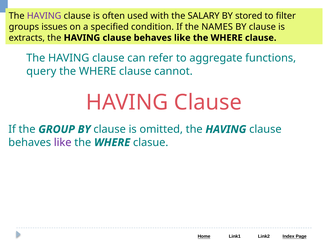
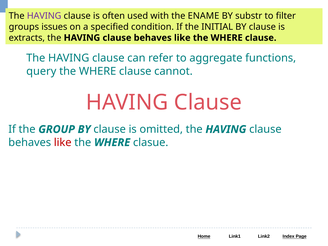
SALARY: SALARY -> ENAME
stored: stored -> substr
NAMES: NAMES -> INITIAL
like at (63, 142) colour: purple -> red
